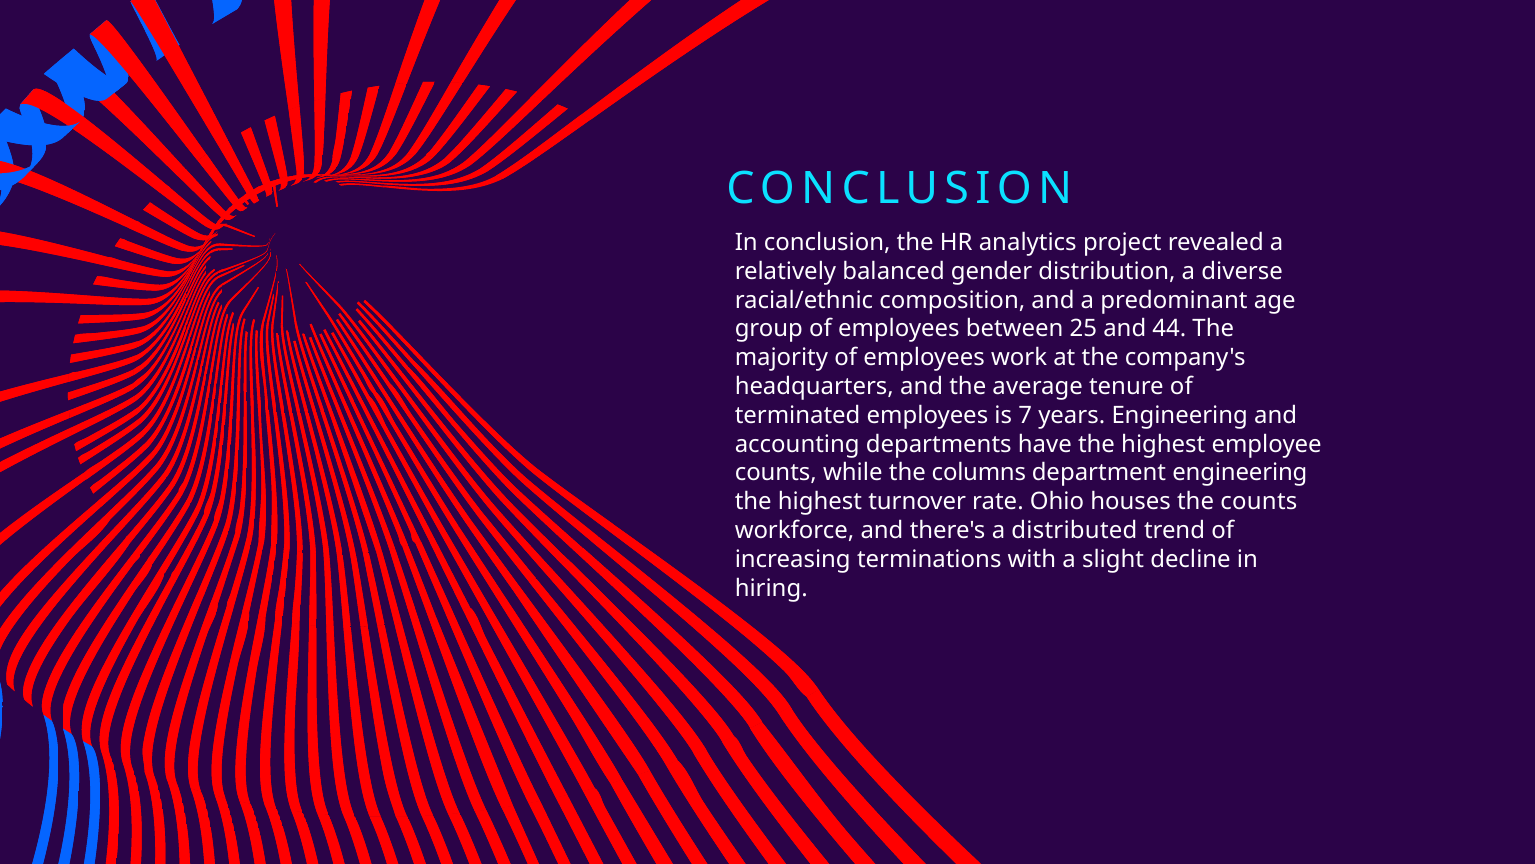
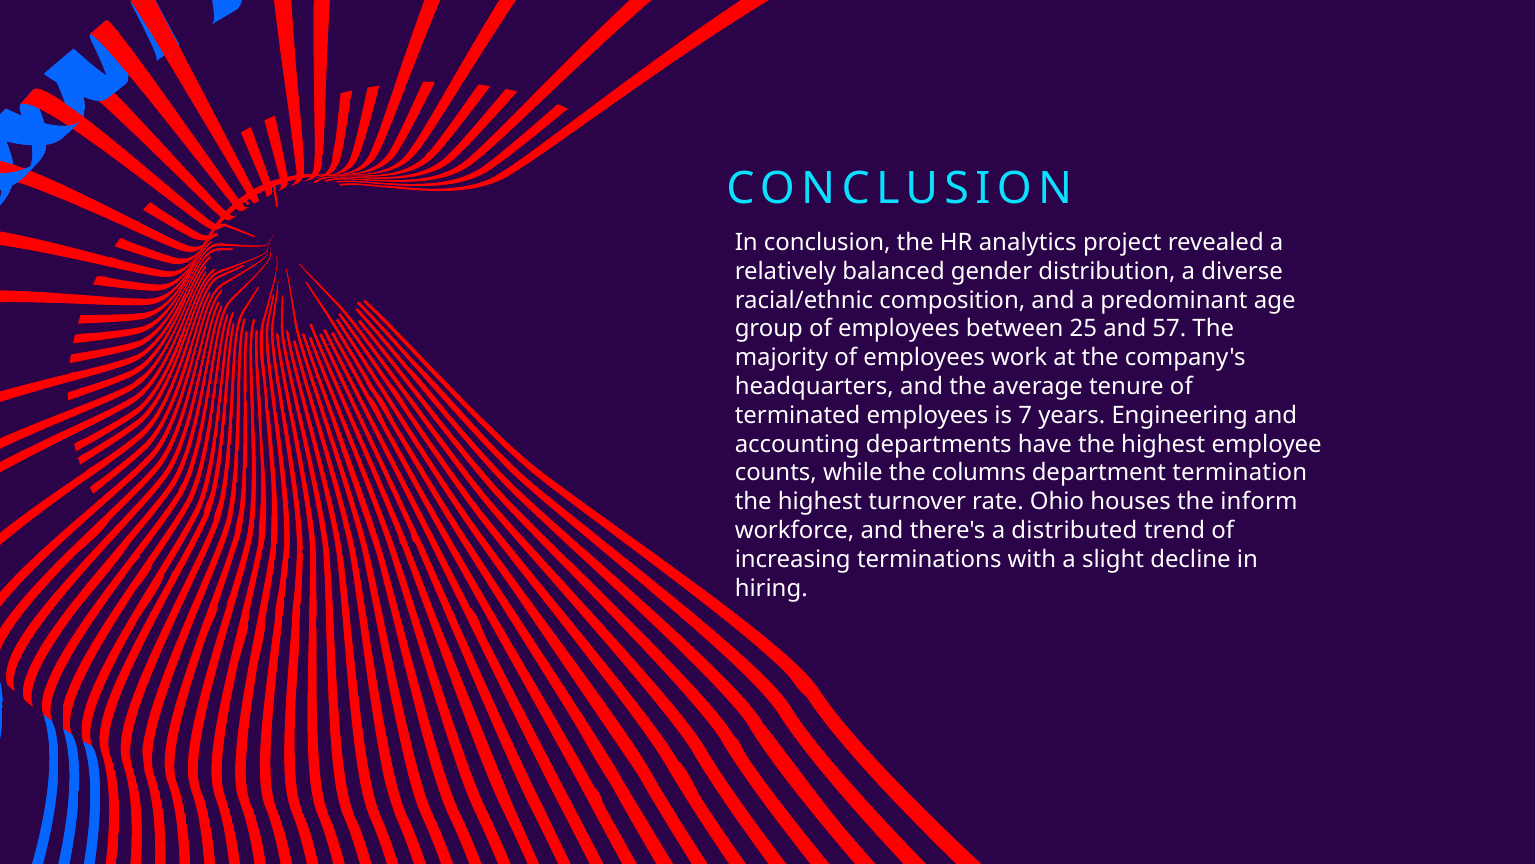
44: 44 -> 57
department engineering: engineering -> termination
the counts: counts -> inform
